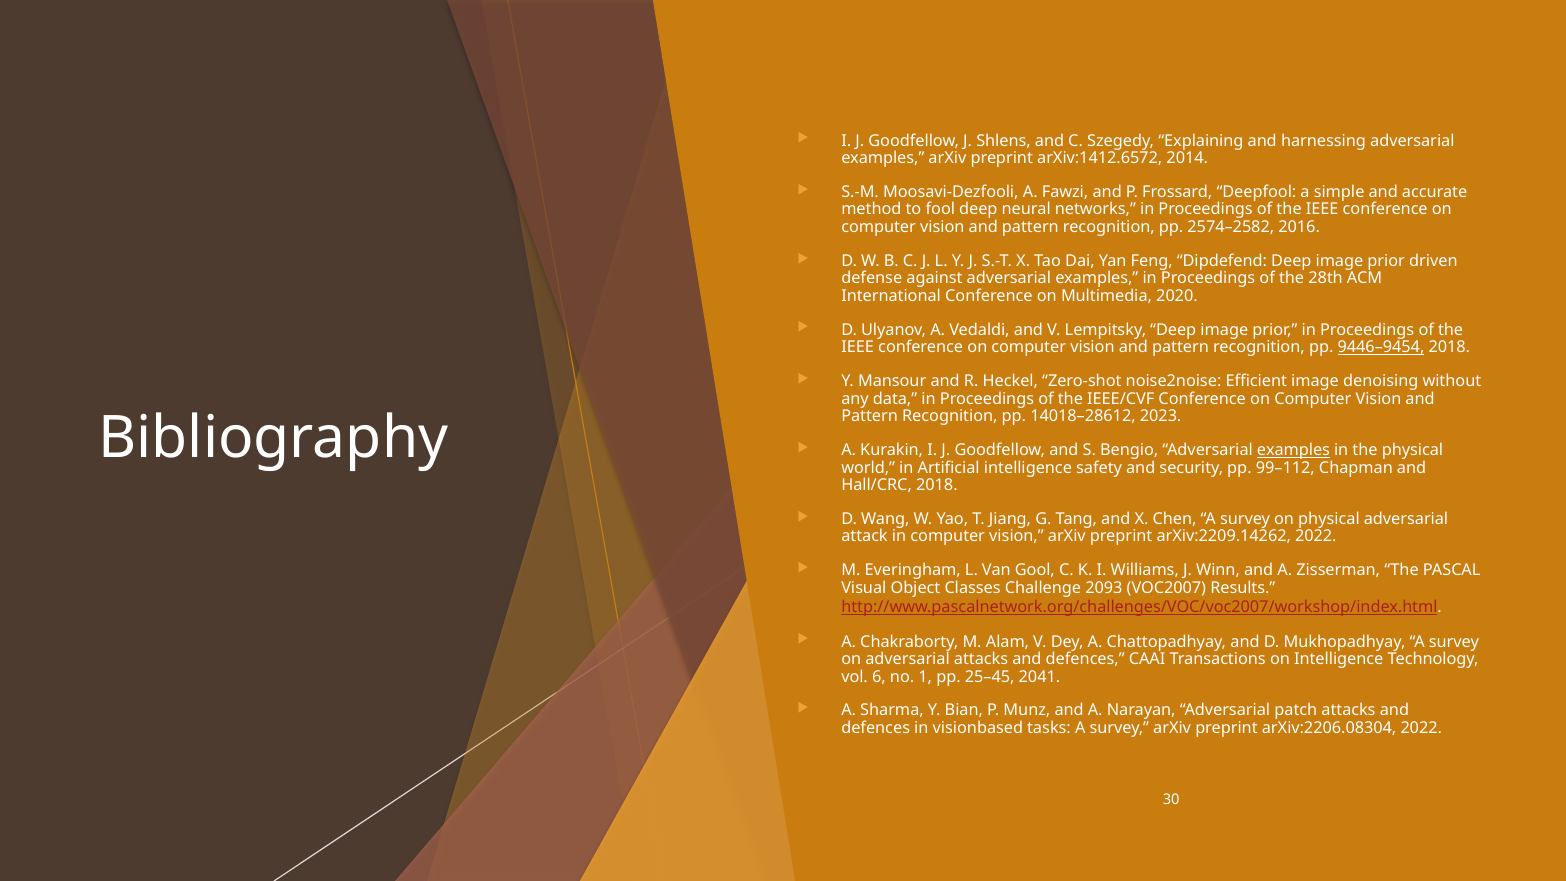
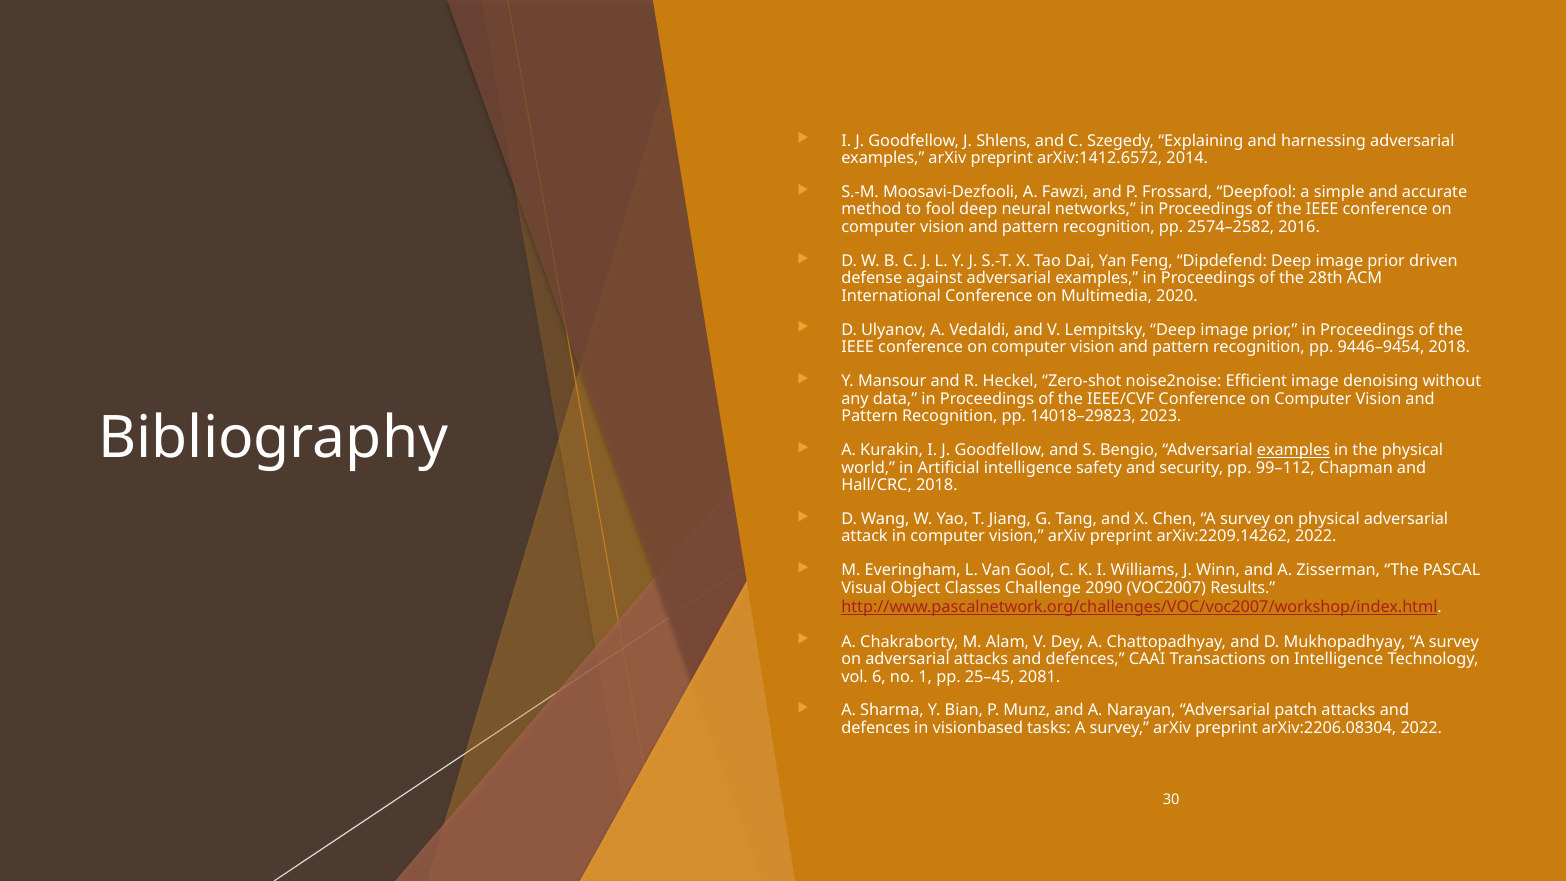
9446–9454 underline: present -> none
14018–28612: 14018–28612 -> 14018–29823
2093: 2093 -> 2090
2041: 2041 -> 2081
